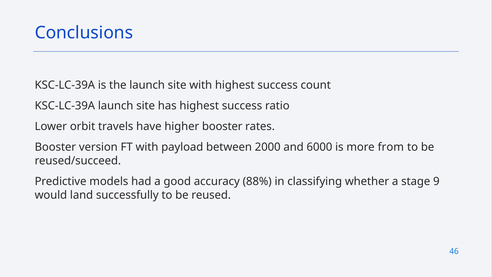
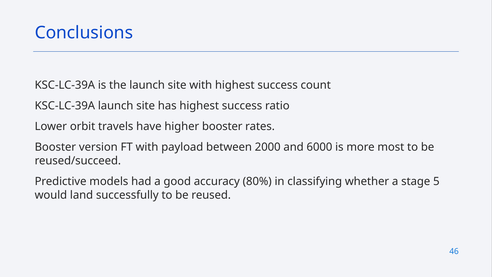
from: from -> most
88%: 88% -> 80%
9: 9 -> 5
